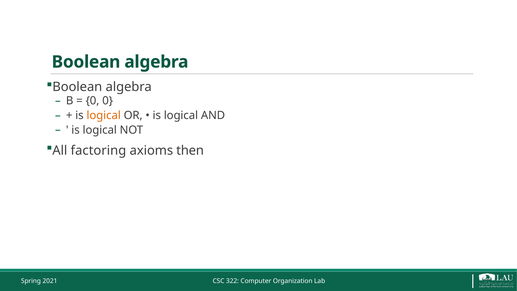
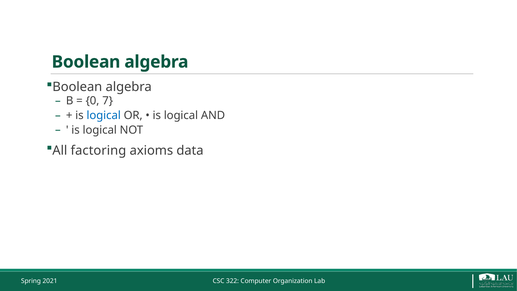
0 0: 0 -> 7
logical at (104, 115) colour: orange -> blue
then: then -> data
